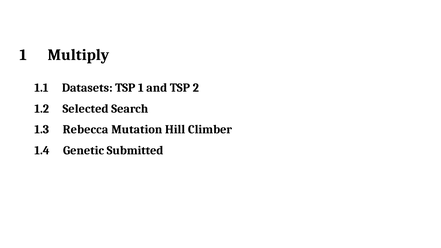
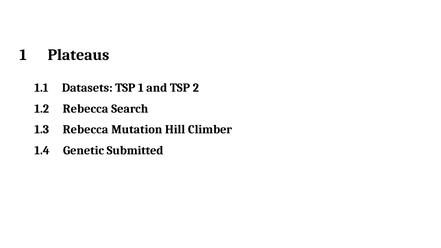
Multiply: Multiply -> Plateaus
1.2 Selected: Selected -> Rebecca
